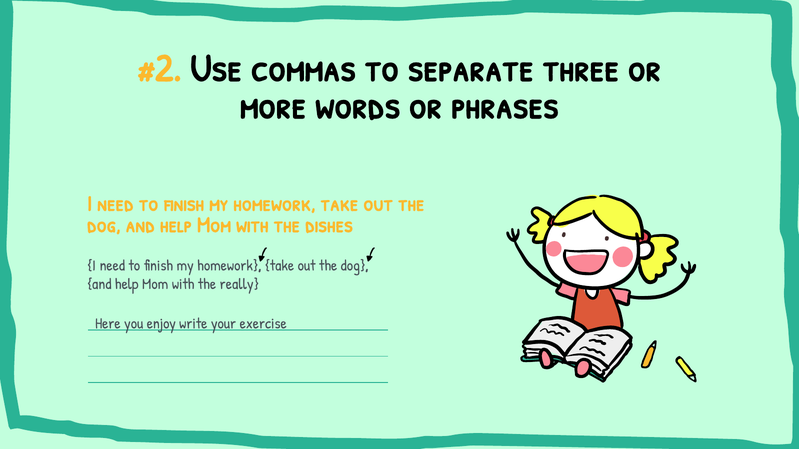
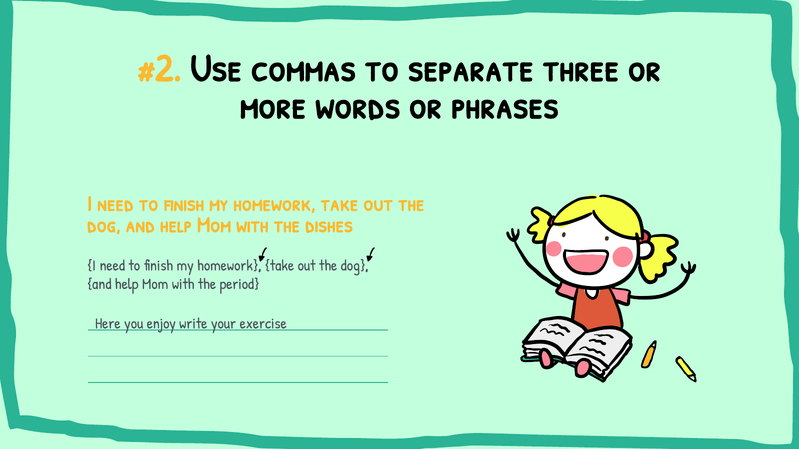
really: really -> period
